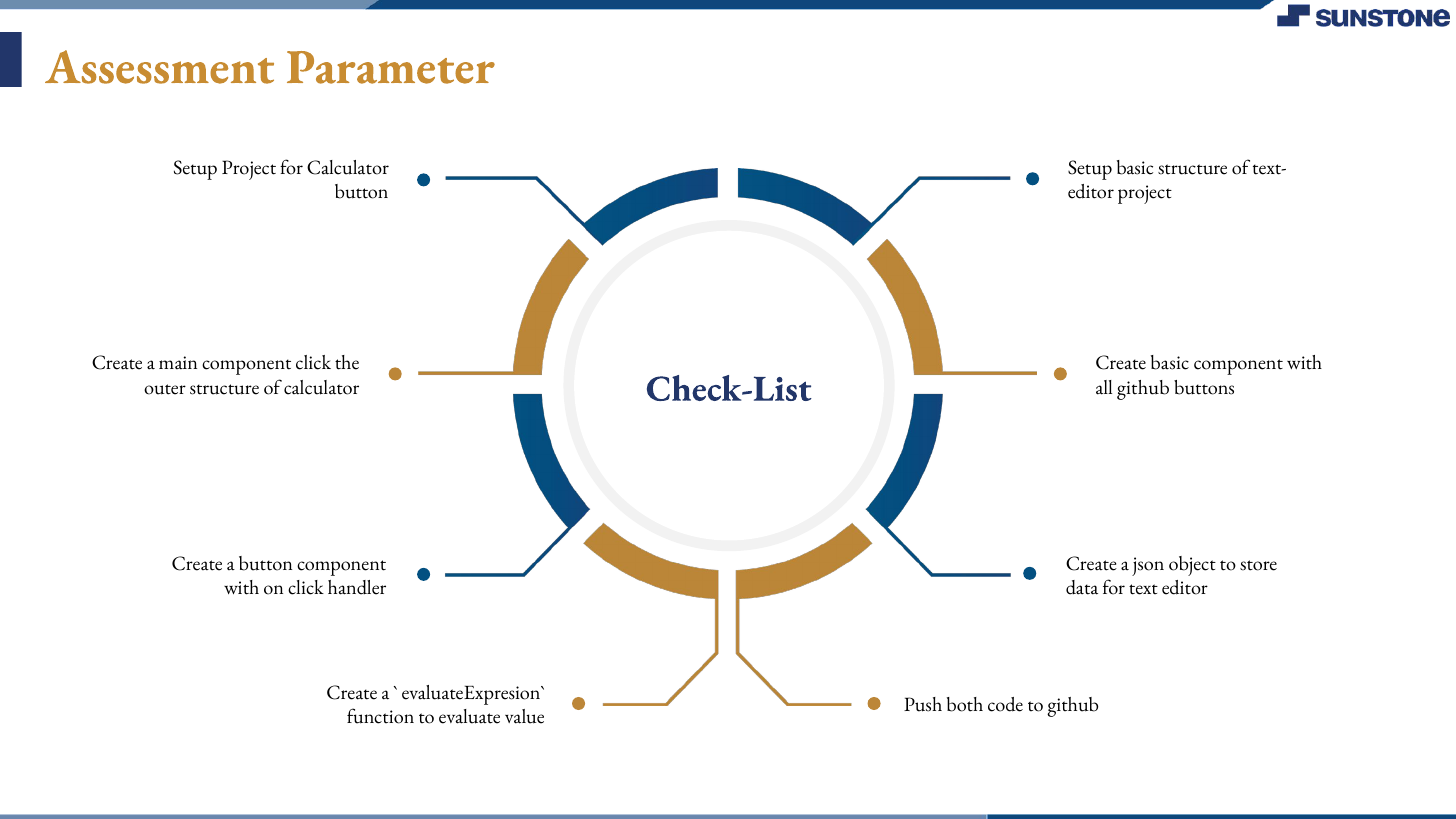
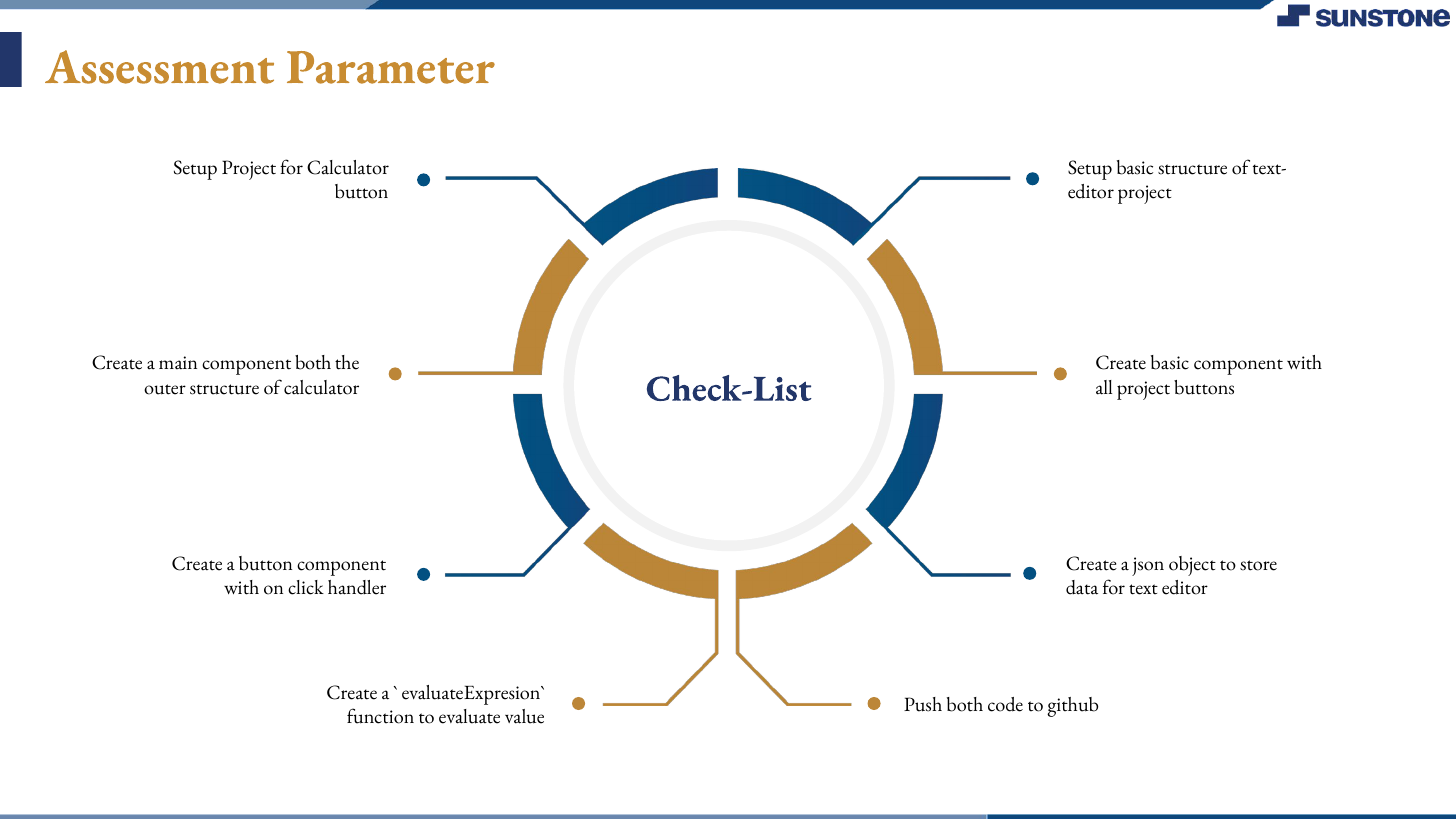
component click: click -> both
all github: github -> project
